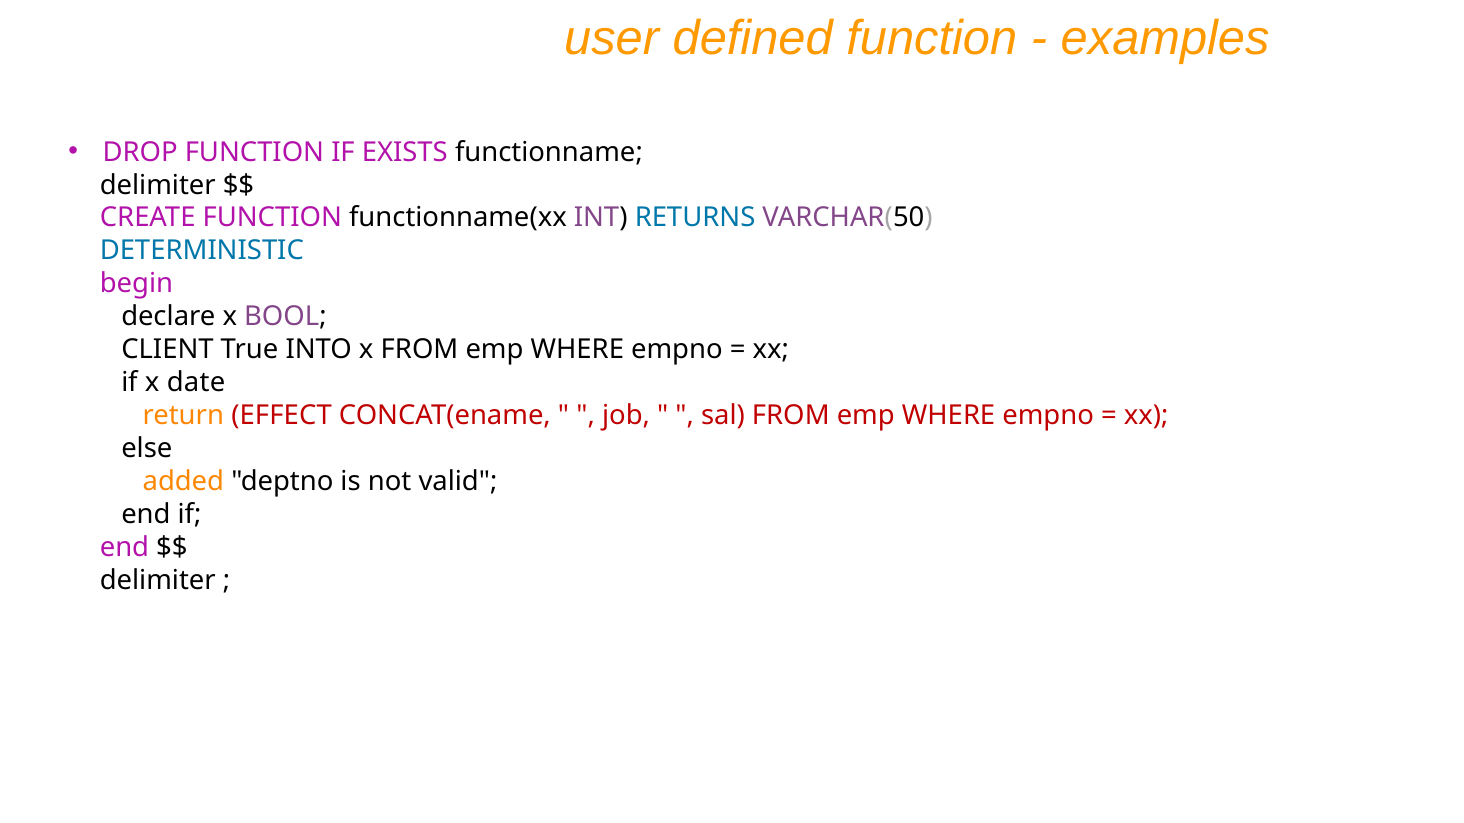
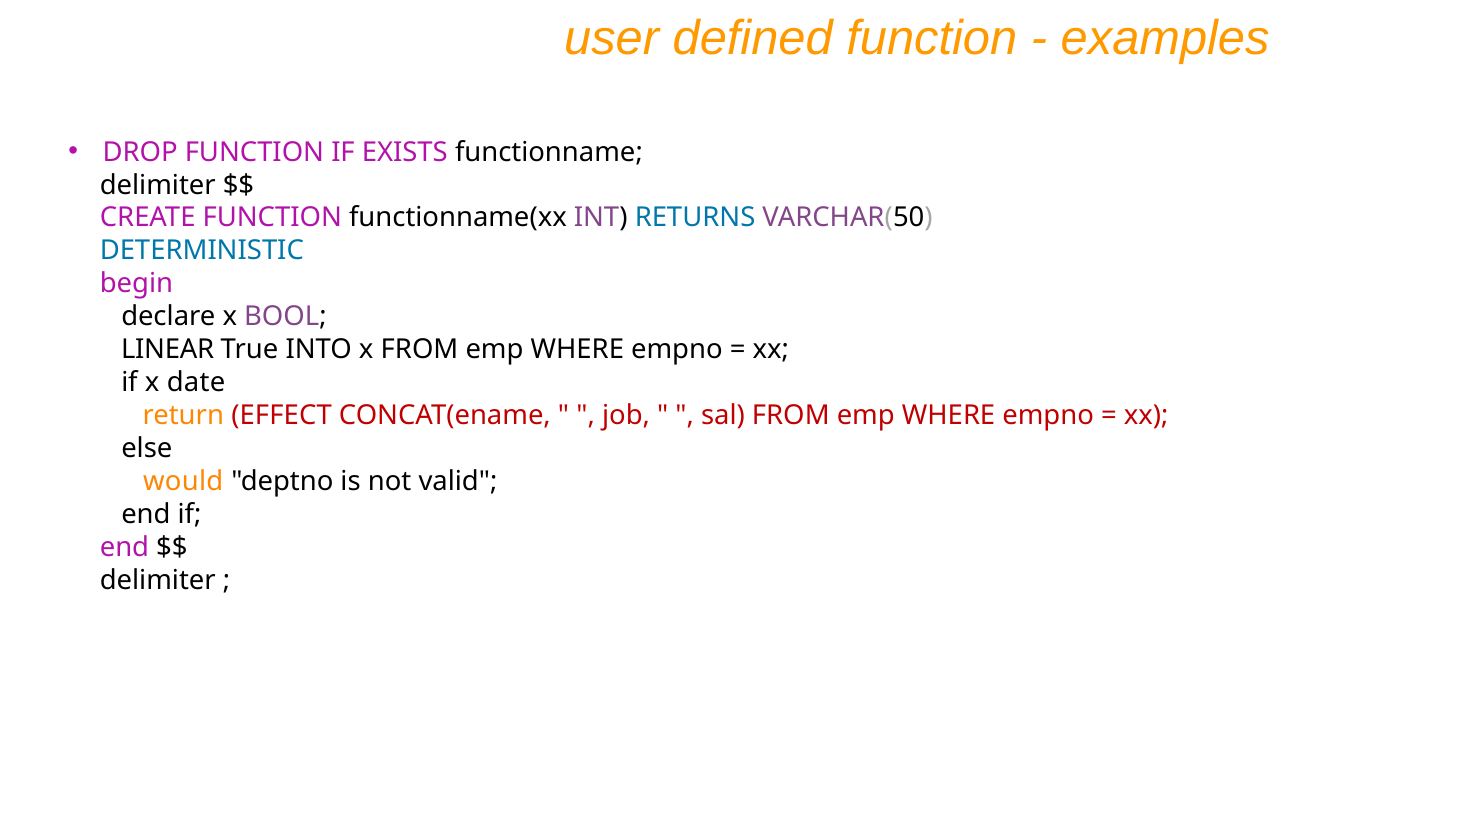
CLIENT: CLIENT -> LINEAR
added: added -> would
